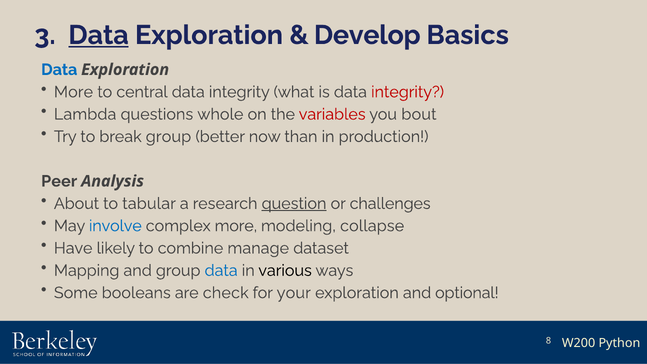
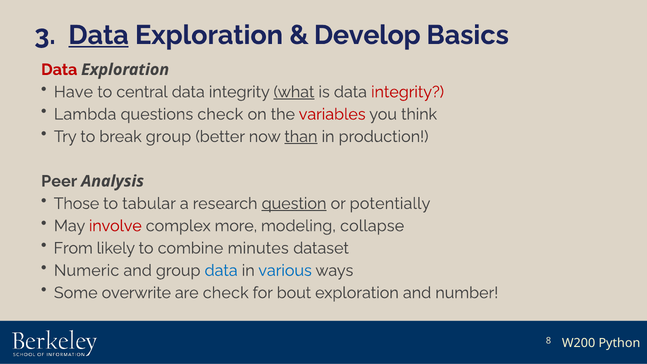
Data at (59, 70) colour: blue -> red
More at (73, 92): More -> Have
what underline: none -> present
questions whole: whole -> check
bout: bout -> think
than underline: none -> present
About: About -> Those
challenges: challenges -> potentially
involve colour: blue -> red
Have: Have -> From
manage: manage -> minutes
Mapping: Mapping -> Numeric
various colour: black -> blue
booleans: booleans -> overwrite
your: your -> bout
optional: optional -> number
